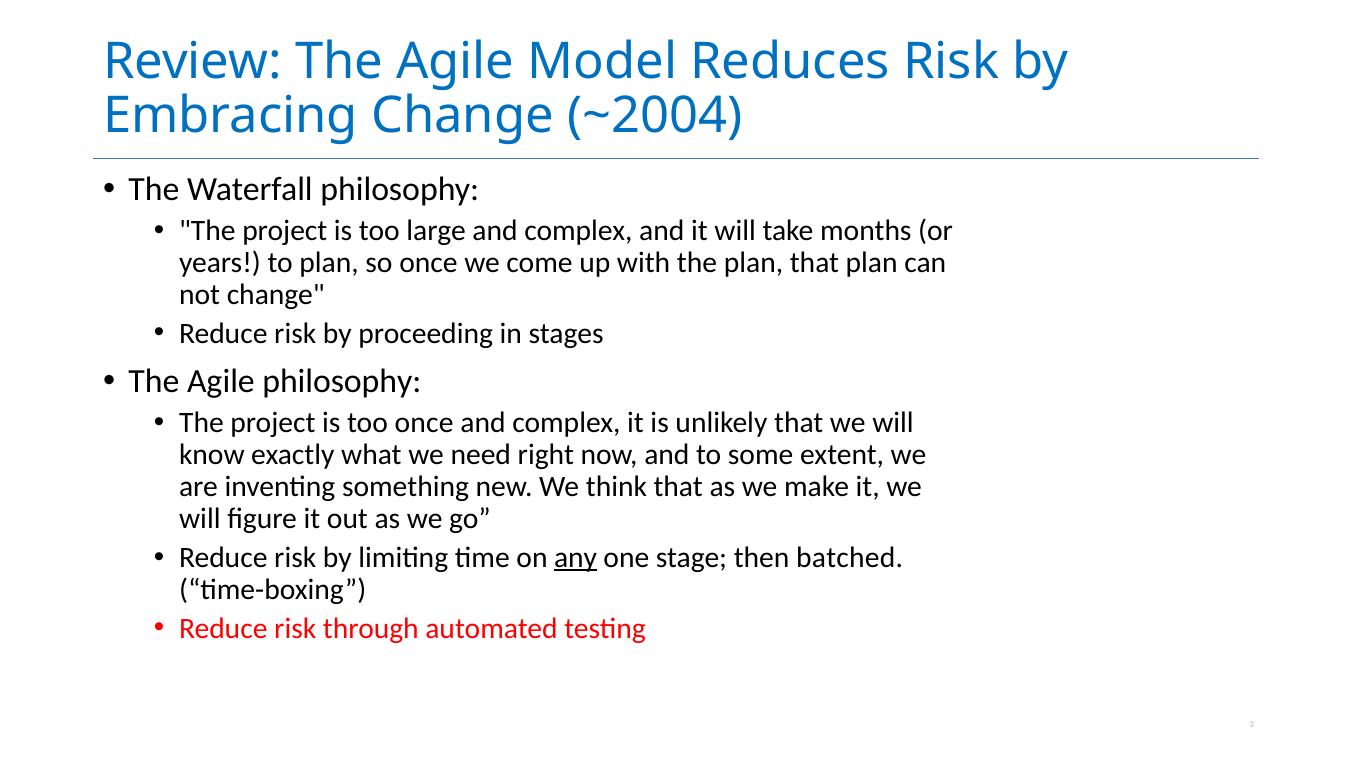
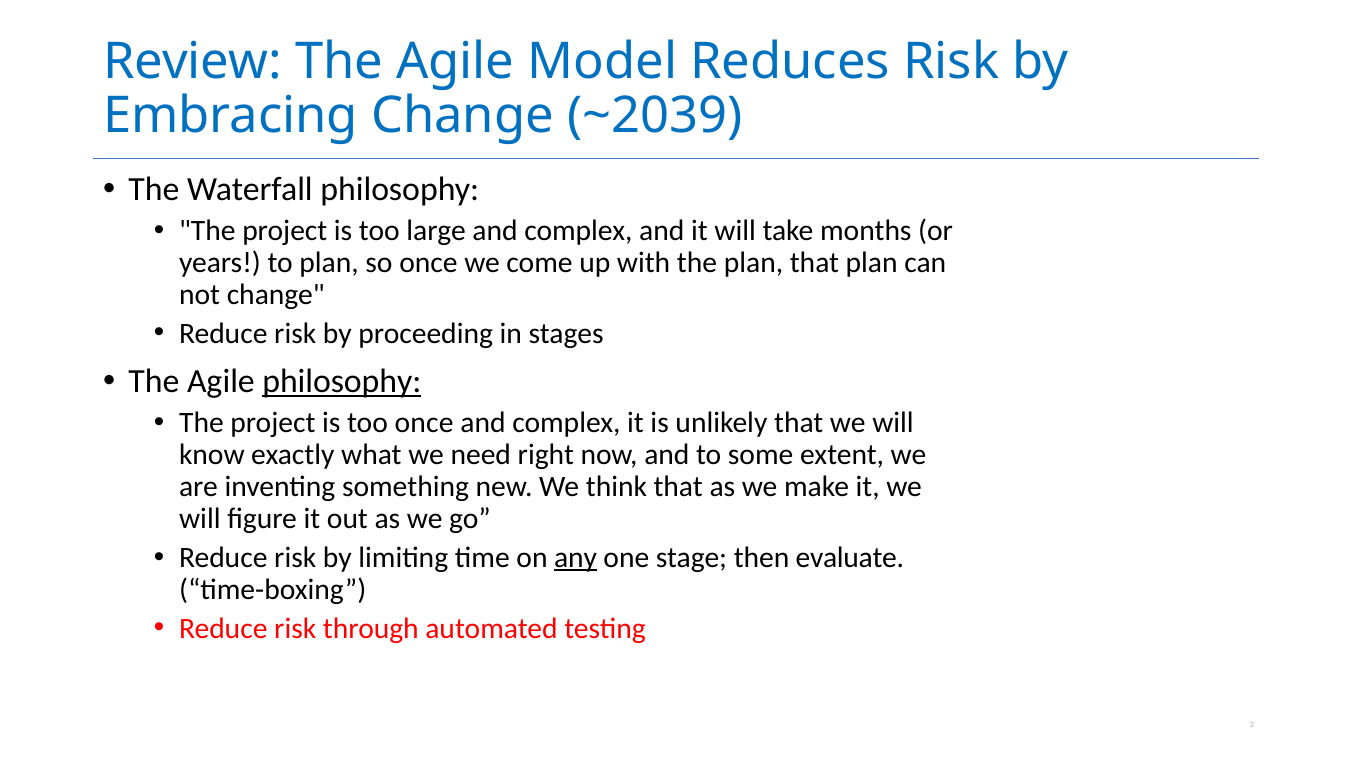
~2004: ~2004 -> ~2039
philosophy at (342, 382) underline: none -> present
batched: batched -> evaluate
